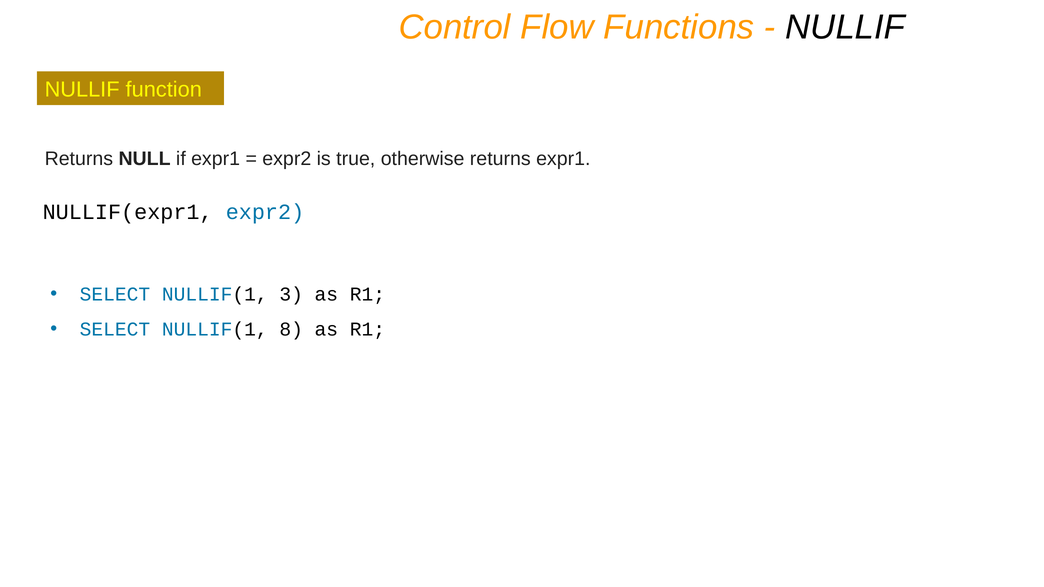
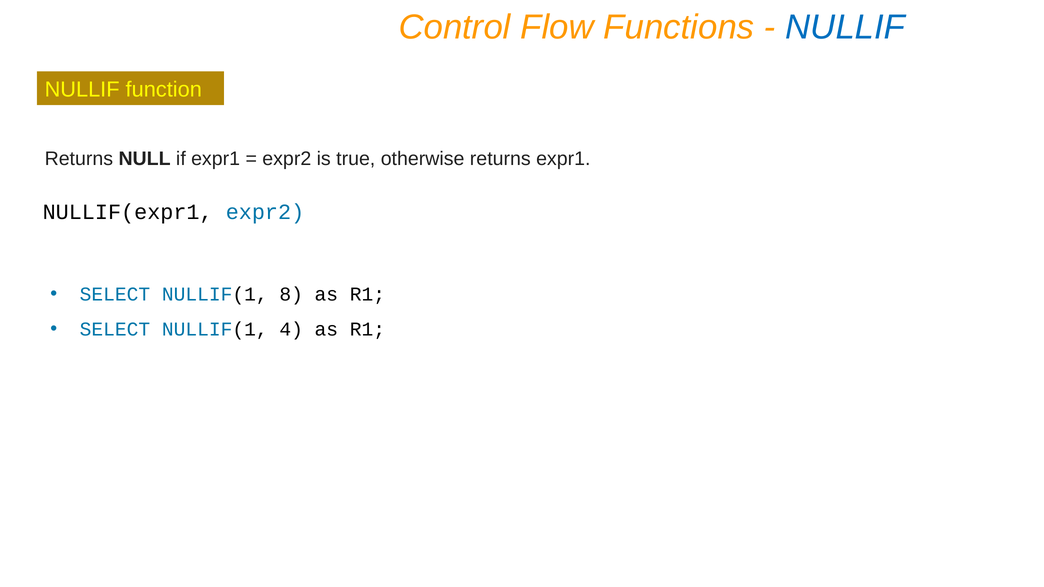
NULLIF at (845, 27) colour: black -> blue
3: 3 -> 8
8: 8 -> 4
